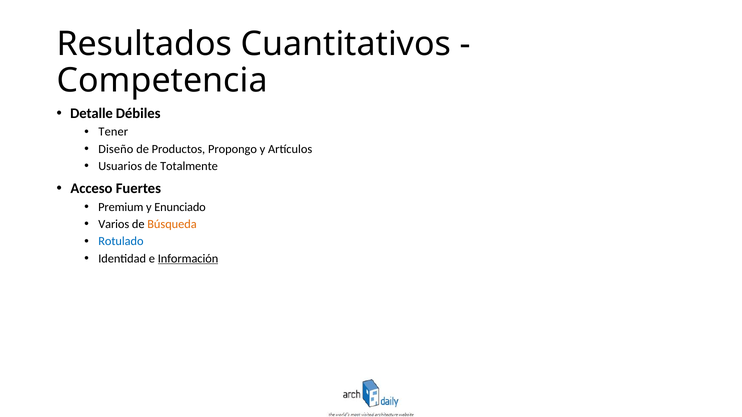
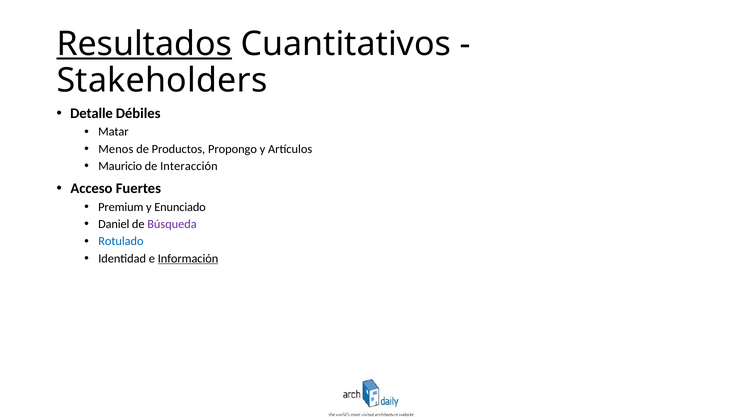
Resultados underline: none -> present
Competencia: Competencia -> Stakeholders
Tener: Tener -> Matar
Diseño: Diseño -> Menos
Usuarios: Usuarios -> Mauricio
Totalmente: Totalmente -> Interacción
Varios: Varios -> Daniel
Búsqueda colour: orange -> purple
